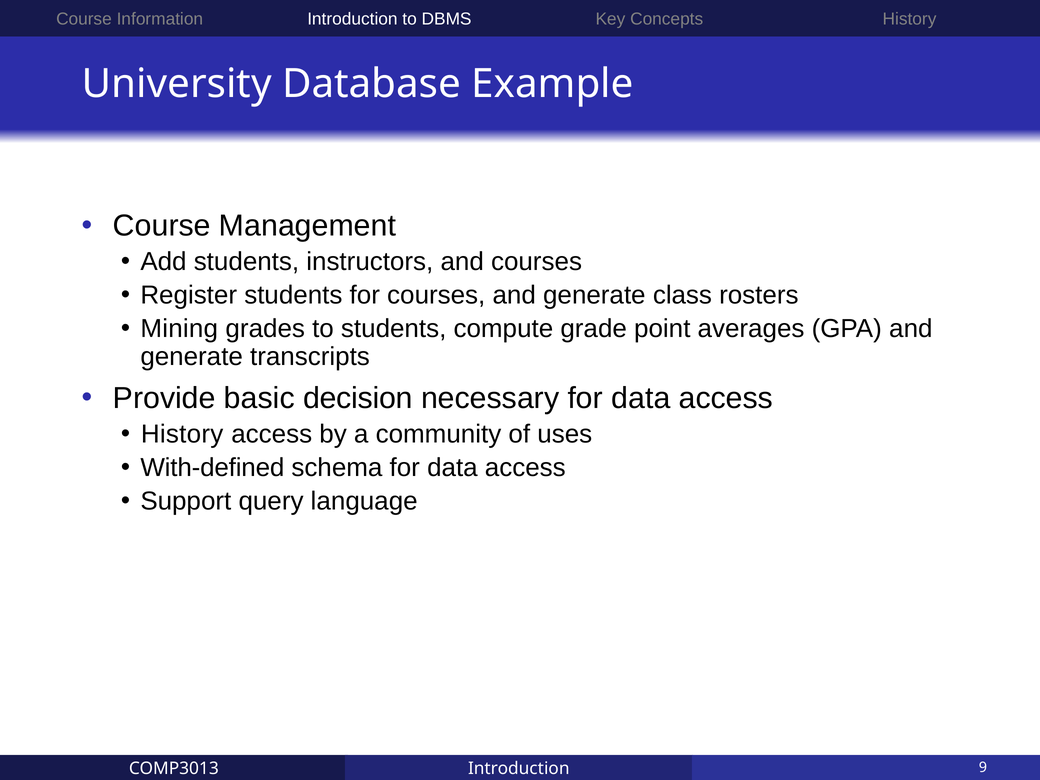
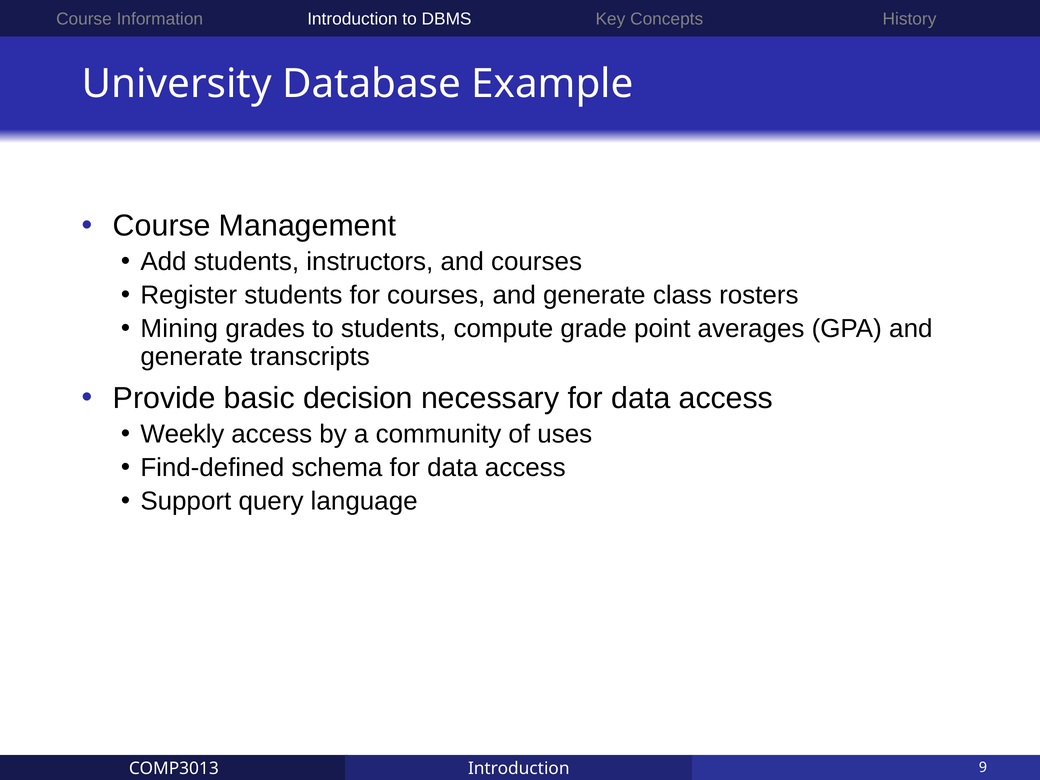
History at (182, 434): History -> Weekly
With-defined: With-defined -> Find-defined
